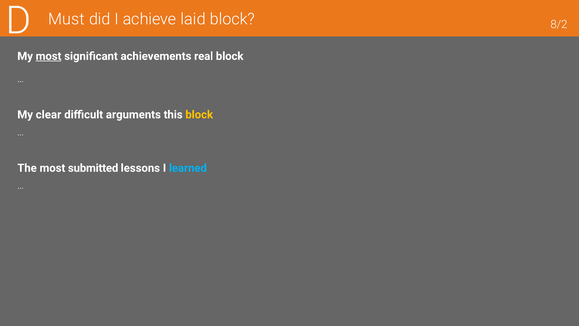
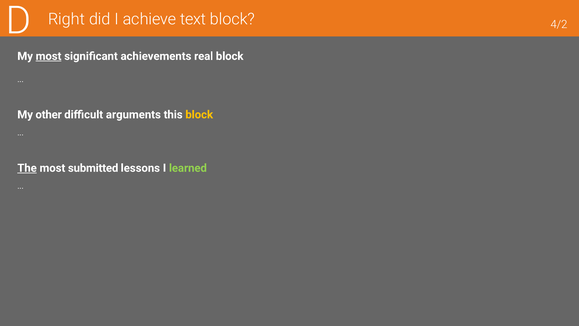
Must: Must -> Right
laid: laid -> text
8/2: 8/2 -> 4/2
clear: clear -> other
The underline: none -> present
learned colour: light blue -> light green
